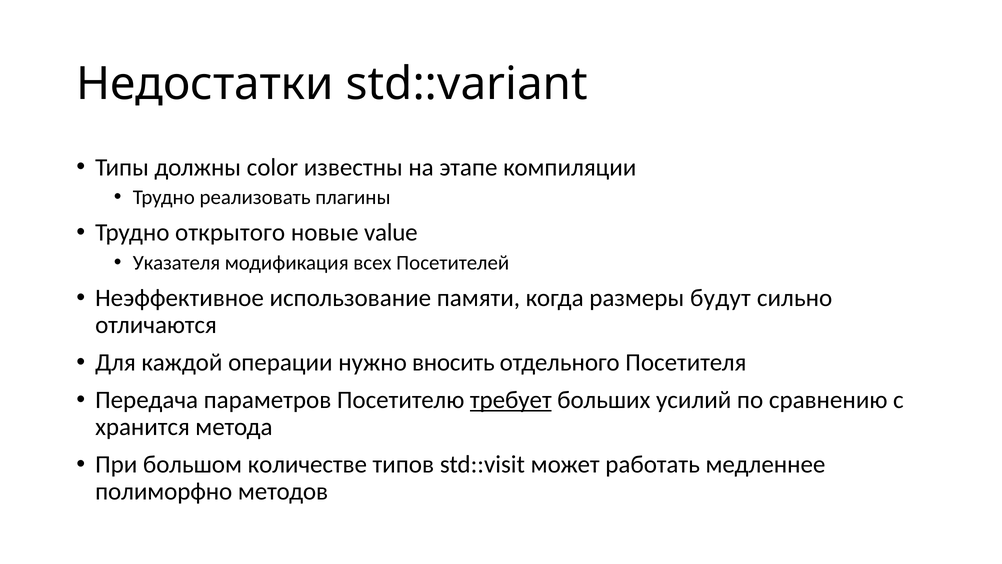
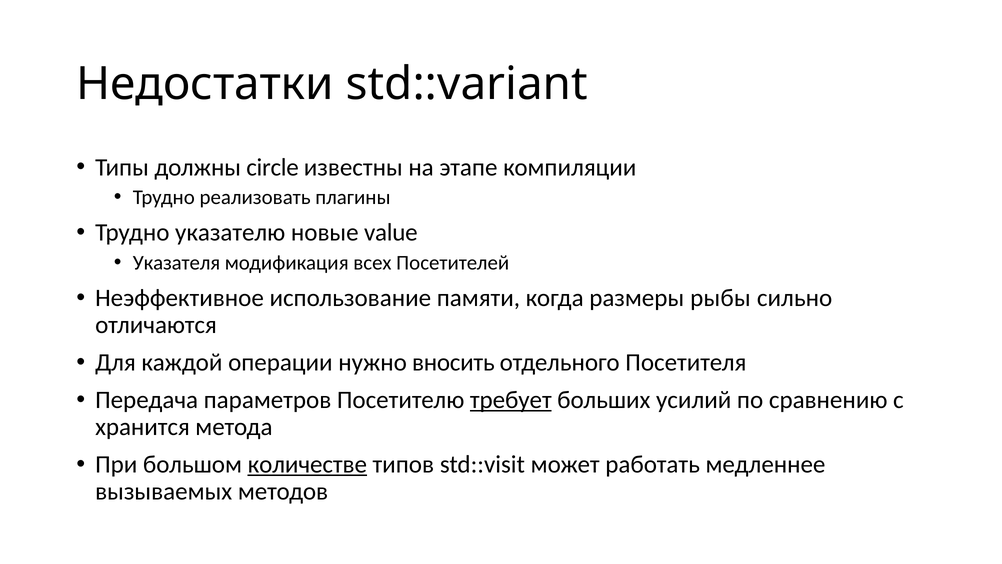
color: color -> circle
открытого: открытого -> указателю
будут: будут -> рыбы
количестве underline: none -> present
полиморфно: полиморфно -> вызываемых
